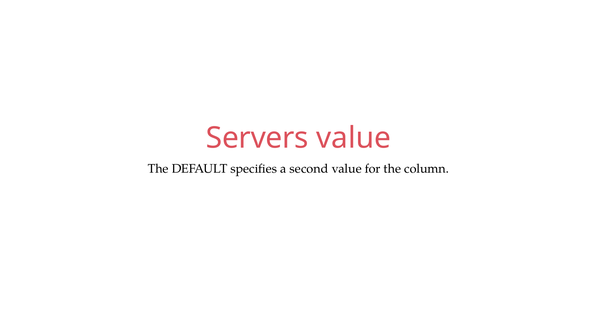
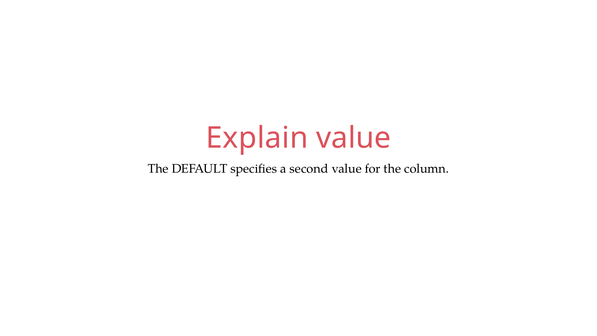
Servers: Servers -> Explain
